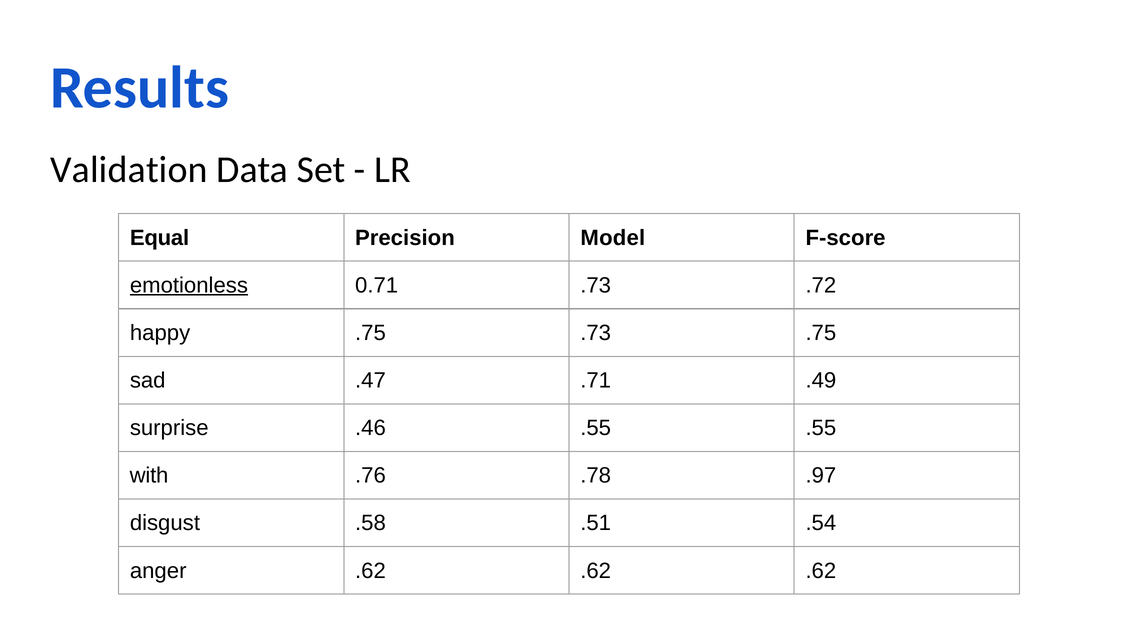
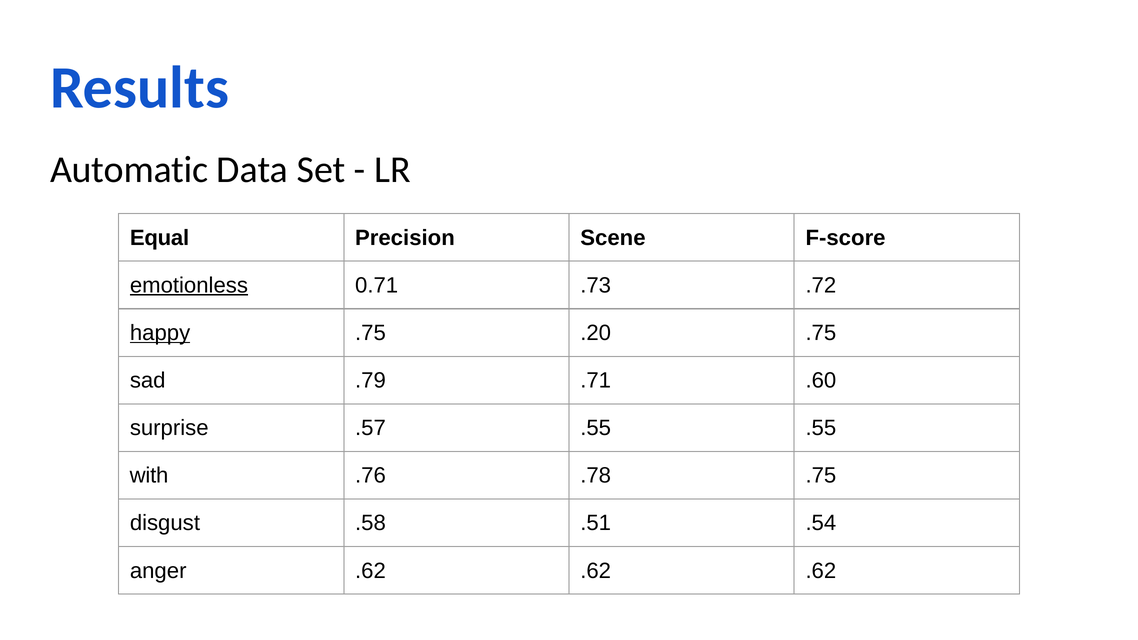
Validation: Validation -> Automatic
Model: Model -> Scene
happy underline: none -> present
.75 .73: .73 -> .20
.47: .47 -> .79
.49: .49 -> .60
.46: .46 -> .57
.78 .97: .97 -> .75
